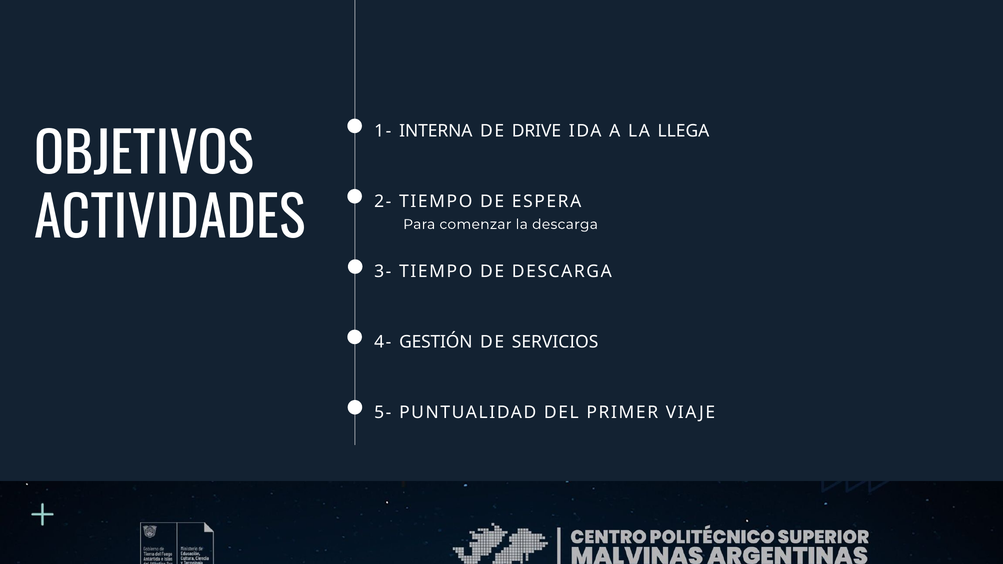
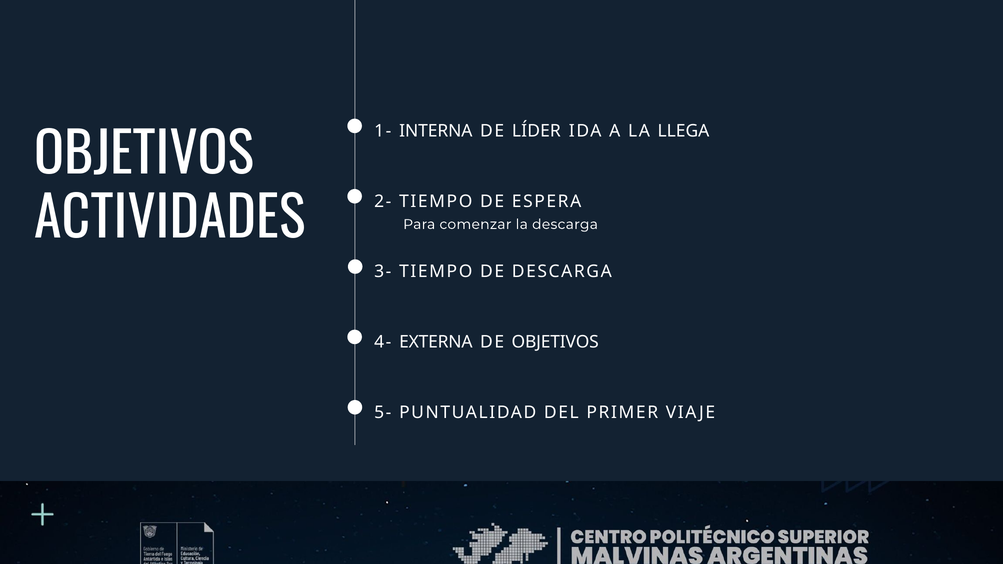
DRIVE: DRIVE -> LÍDER
GESTIÓN: GESTIÓN -> EXTERNA
DE SERVICIOS: SERVICIOS -> OBJETIVOS
